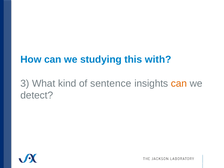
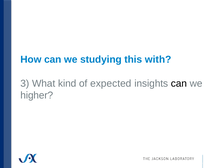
sentence: sentence -> expected
can at (179, 83) colour: orange -> black
detect: detect -> higher
